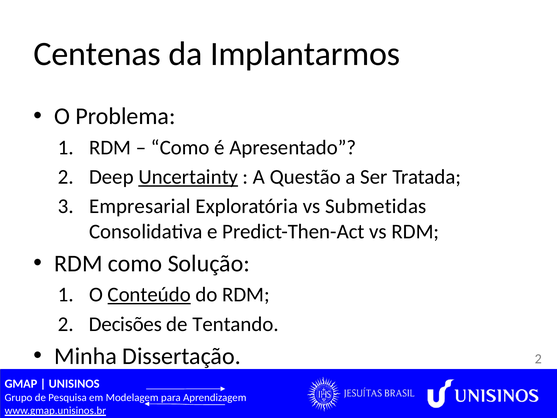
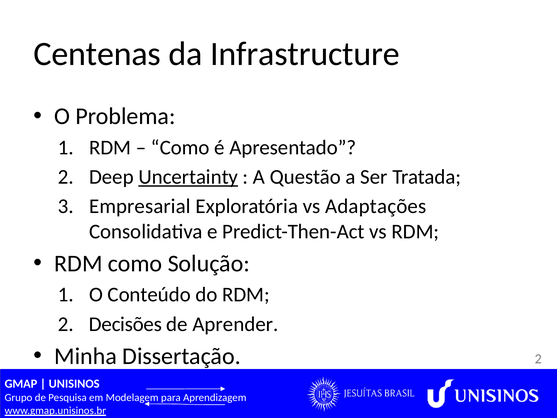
Implantarmos: Implantarmos -> Infrastructure
Submetidas: Submetidas -> Adaptações
Conteúdo underline: present -> none
Tentando: Tentando -> Aprender
